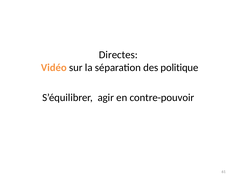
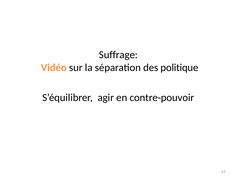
Directes: Directes -> Suffrage
